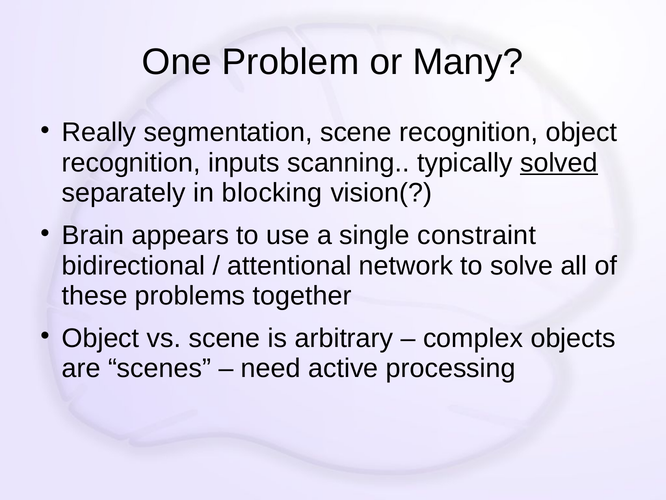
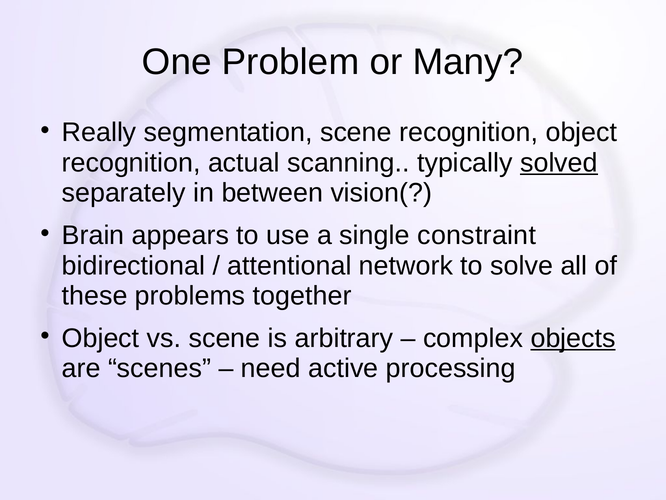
inputs: inputs -> actual
blocking: blocking -> between
objects underline: none -> present
